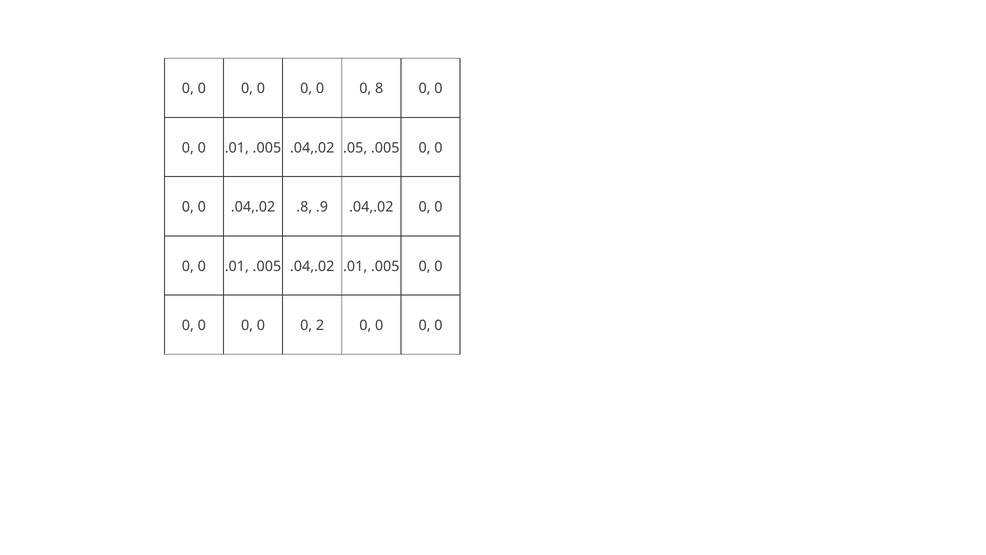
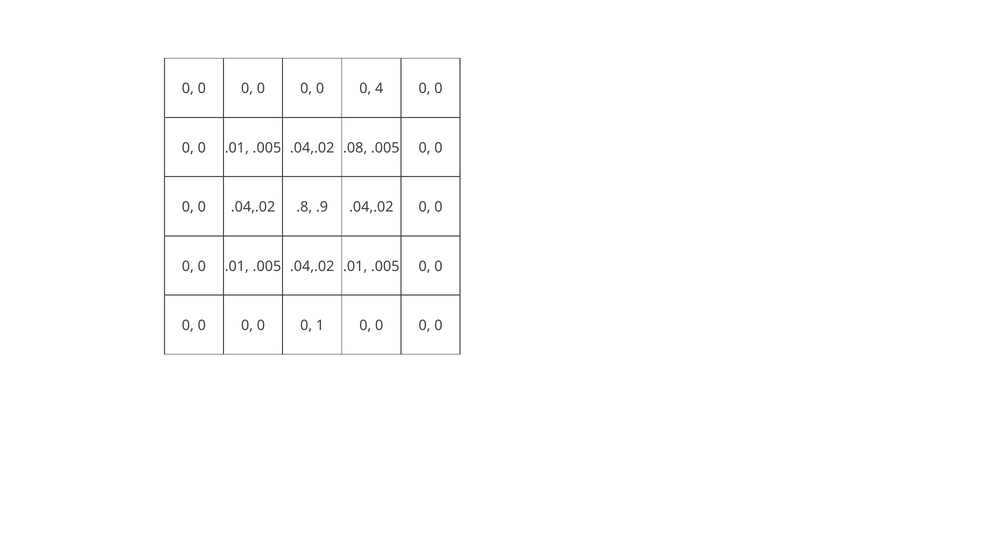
8: 8 -> 4
.05: .05 -> .08
2: 2 -> 1
